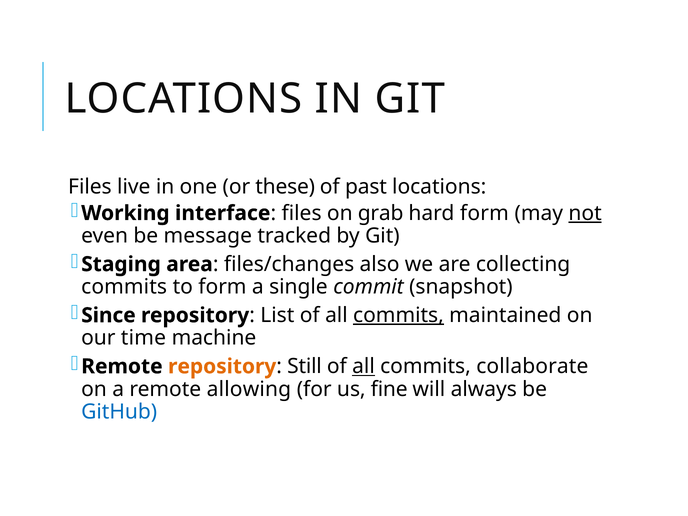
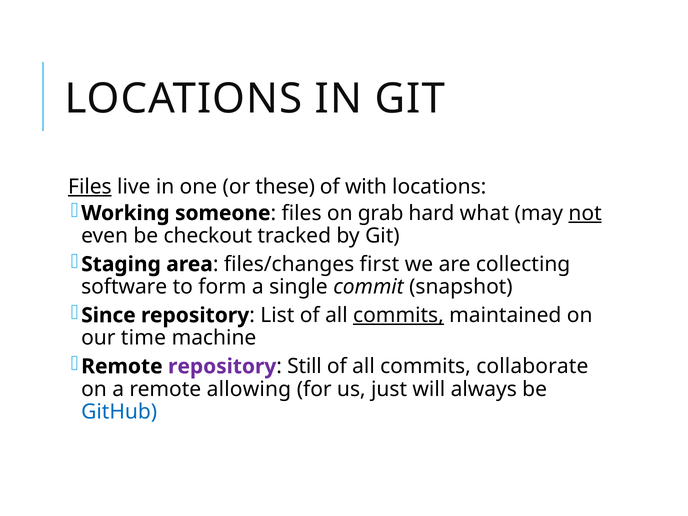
Files at (90, 187) underline: none -> present
past: past -> with
interface: interface -> someone
hard form: form -> what
message: message -> checkout
also: also -> first
commits at (124, 287): commits -> software
repository at (222, 366) colour: orange -> purple
all at (364, 366) underline: present -> none
fine: fine -> just
